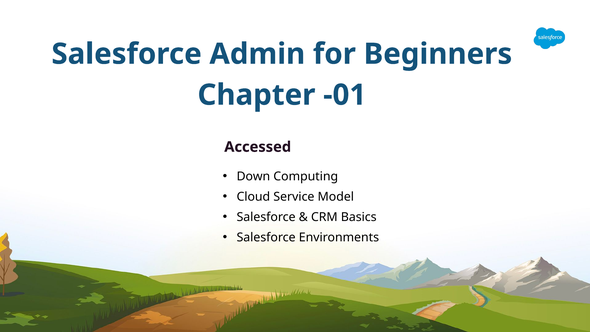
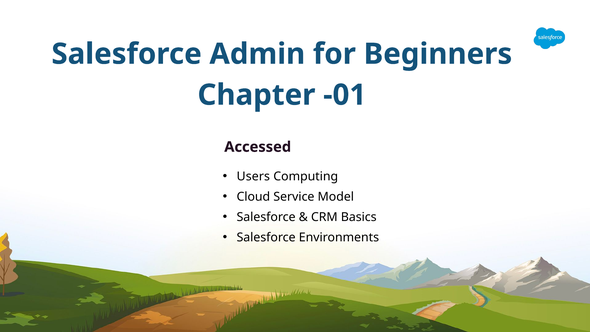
Down: Down -> Users
